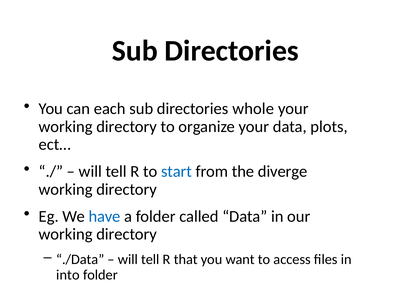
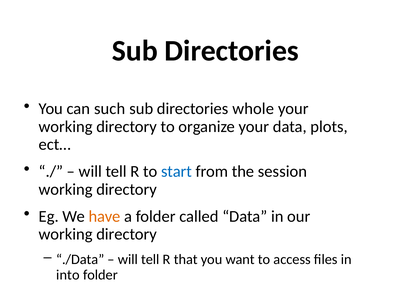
each: each -> such
diverge: diverge -> session
have colour: blue -> orange
